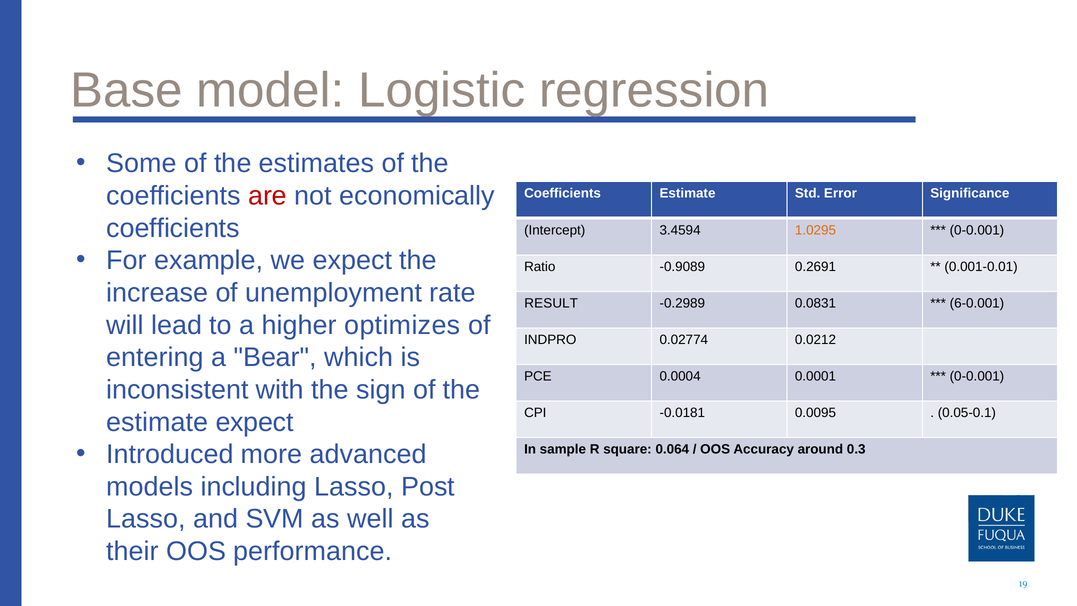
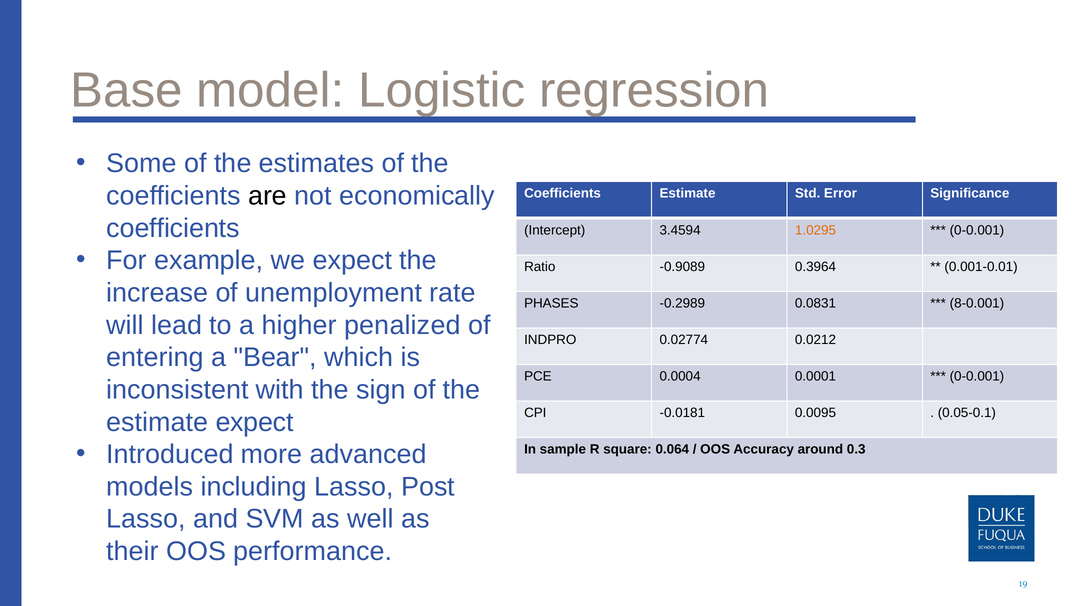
are colour: red -> black
0.2691: 0.2691 -> 0.3964
RESULT: RESULT -> PHASES
6-0.001: 6-0.001 -> 8-0.001
optimizes: optimizes -> penalized
